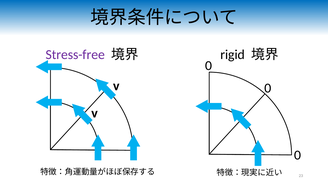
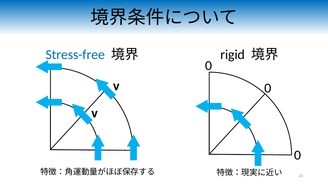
Stress-free colour: purple -> blue
